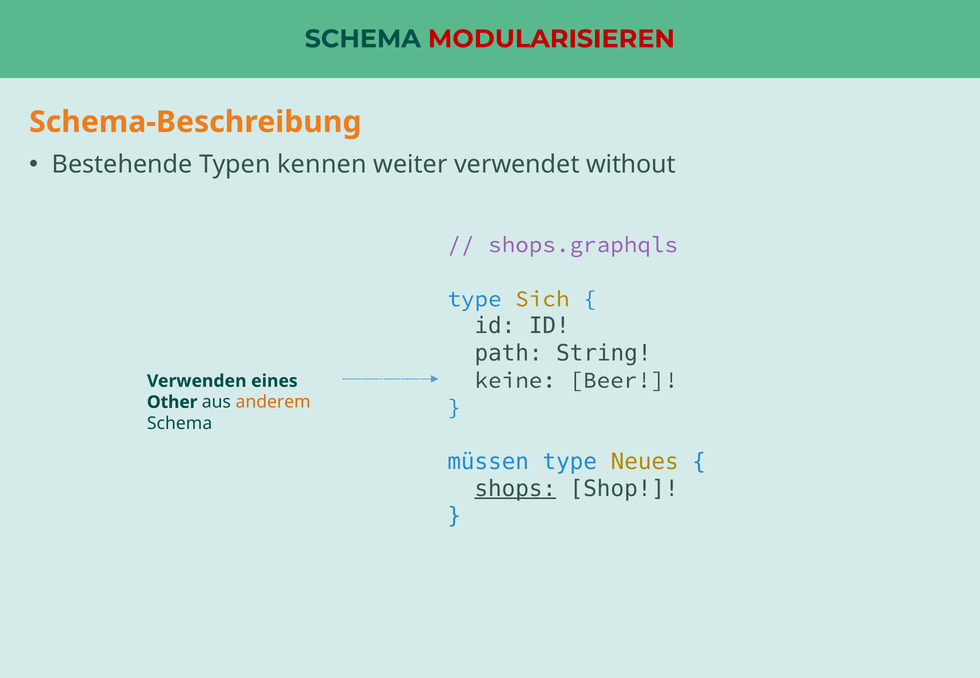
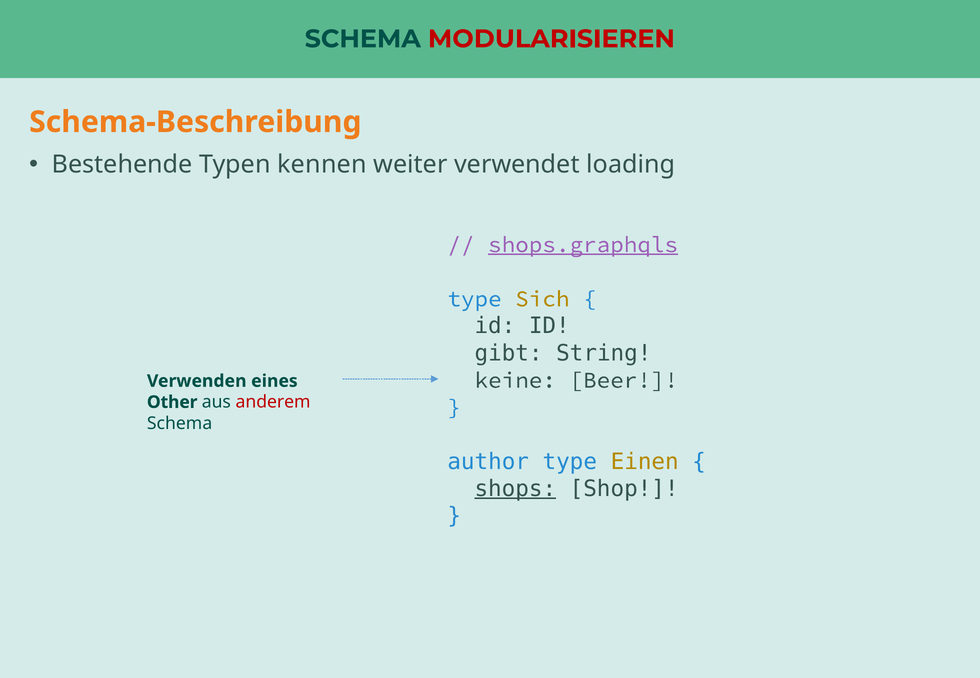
without: without -> loading
shops.graphqls underline: none -> present
path: path -> gibt
anderem colour: orange -> red
müssen: müssen -> author
Neues: Neues -> Einen
